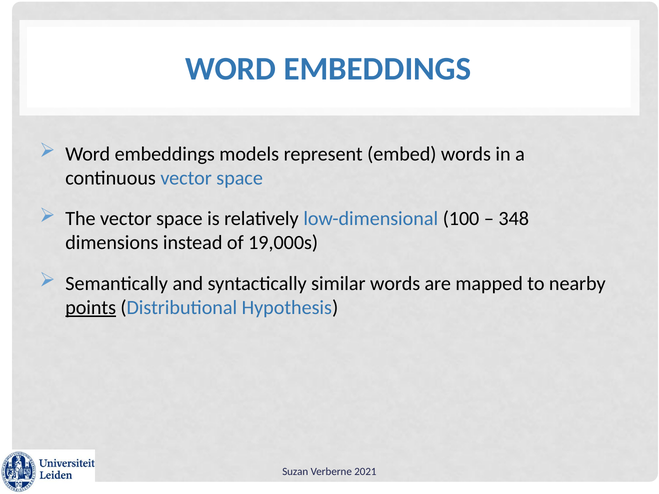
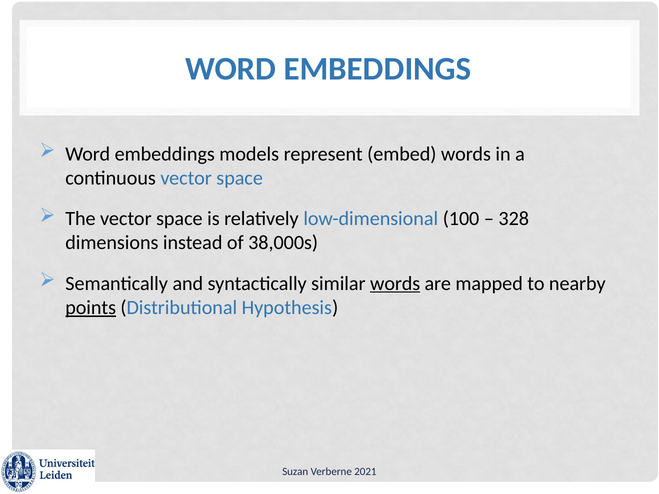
348: 348 -> 328
19,000s: 19,000s -> 38,000s
words at (395, 284) underline: none -> present
